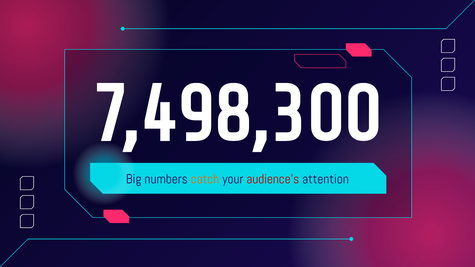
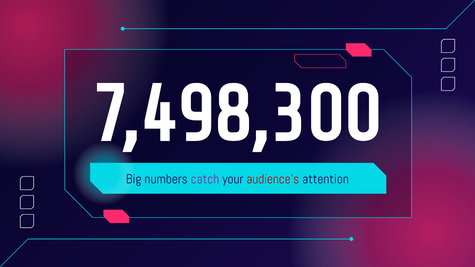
catch colour: orange -> purple
